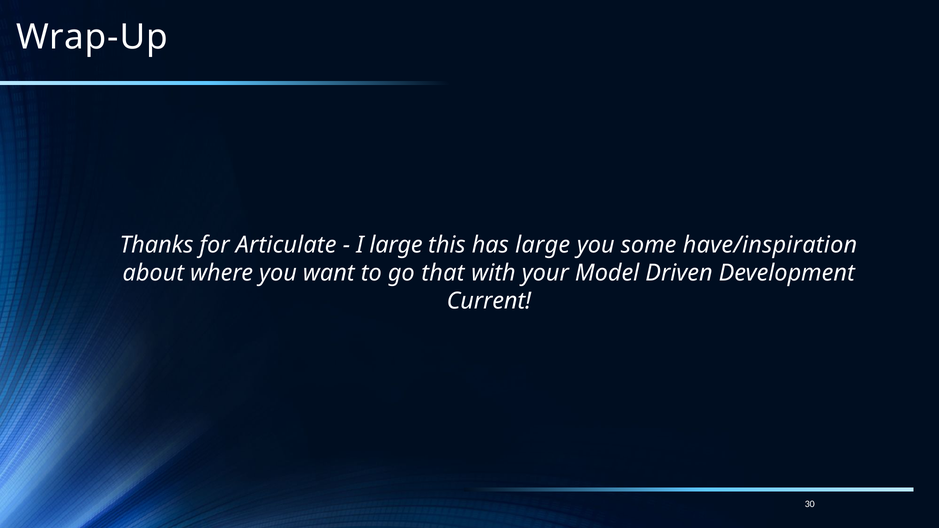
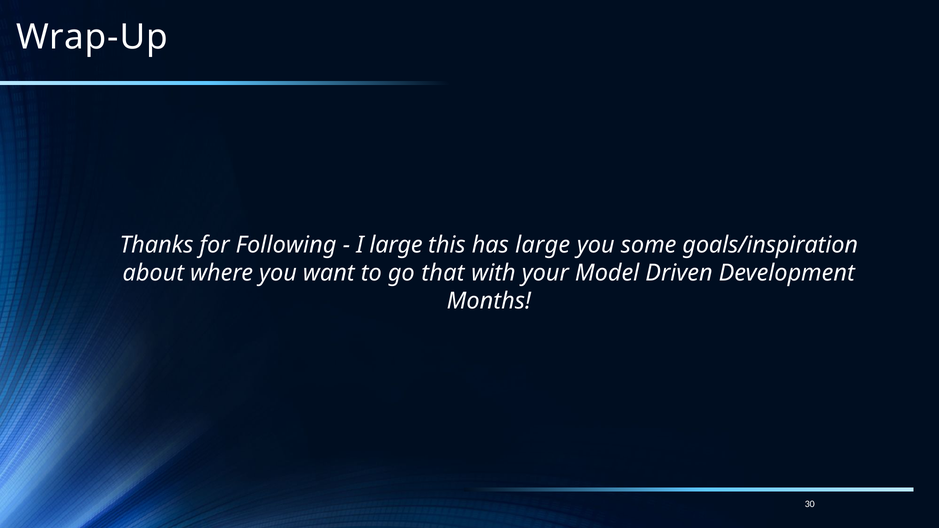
Articulate: Articulate -> Following
have/inspiration: have/inspiration -> goals/inspiration
Current: Current -> Months
